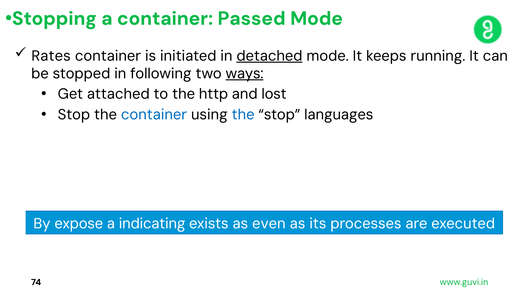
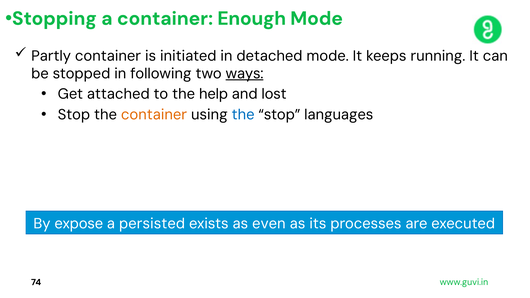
Passed: Passed -> Enough
Rates: Rates -> Partly
detached underline: present -> none
http: http -> help
container at (154, 115) colour: blue -> orange
indicating: indicating -> persisted
